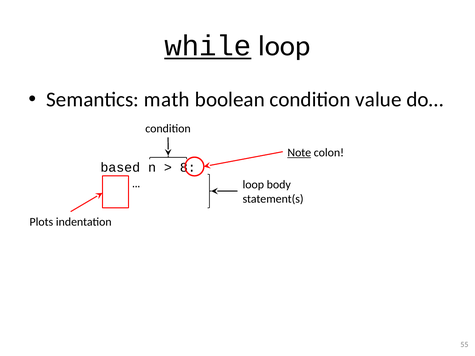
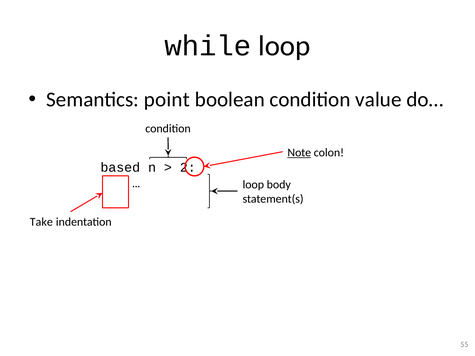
while underline: present -> none
math: math -> point
8: 8 -> 2
Plots: Plots -> Take
